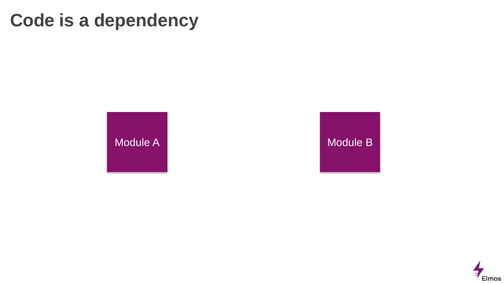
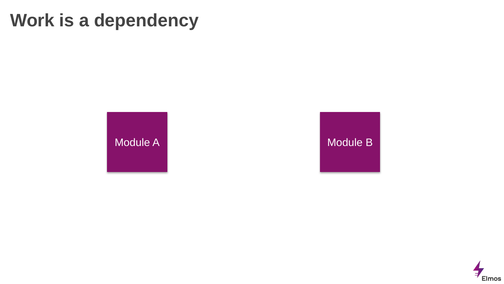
Code: Code -> Work
